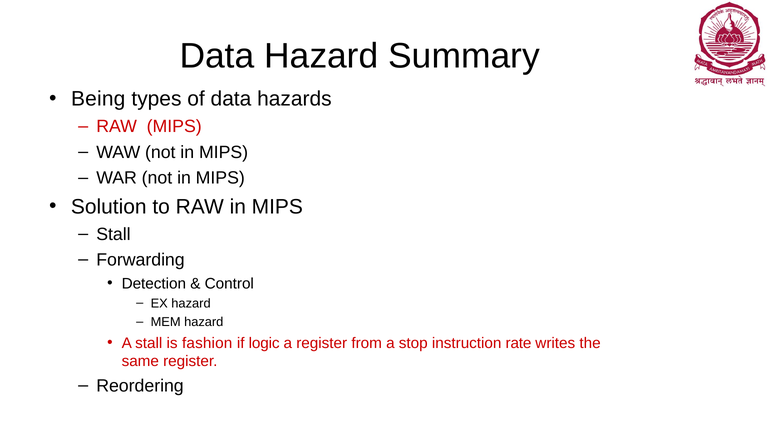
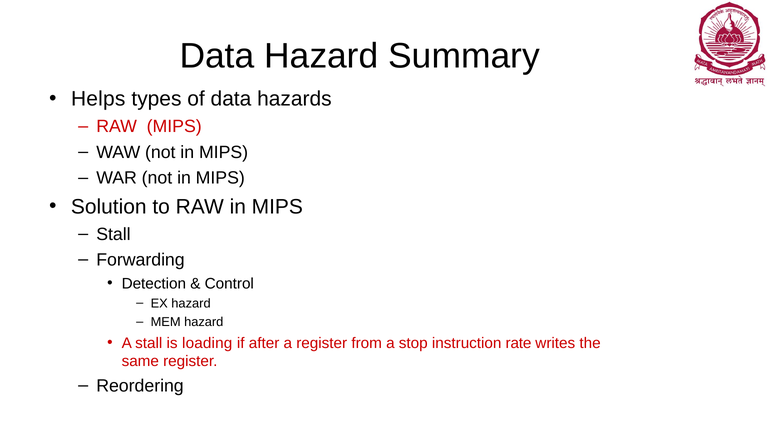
Being: Being -> Helps
fashion: fashion -> loading
logic: logic -> after
